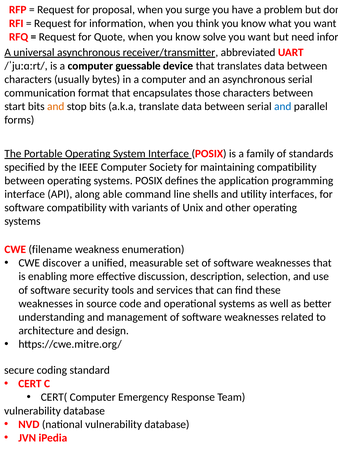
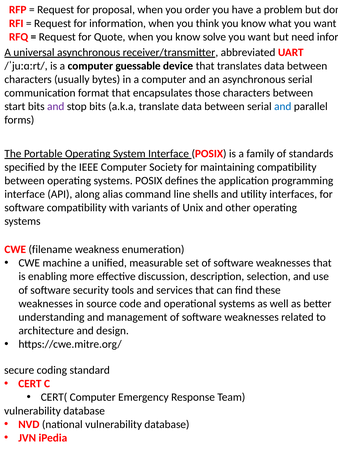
surge: surge -> order
and at (56, 106) colour: orange -> purple
able: able -> alias
discover: discover -> machine
